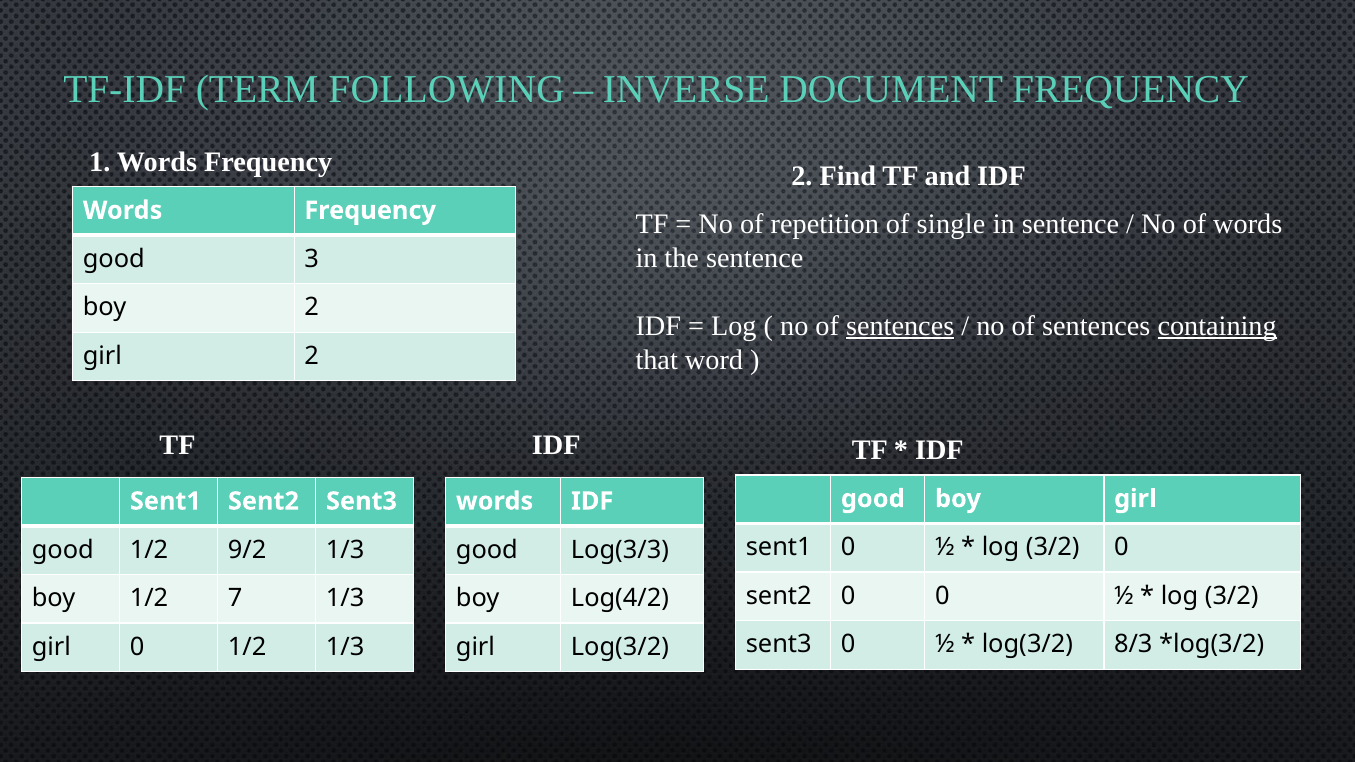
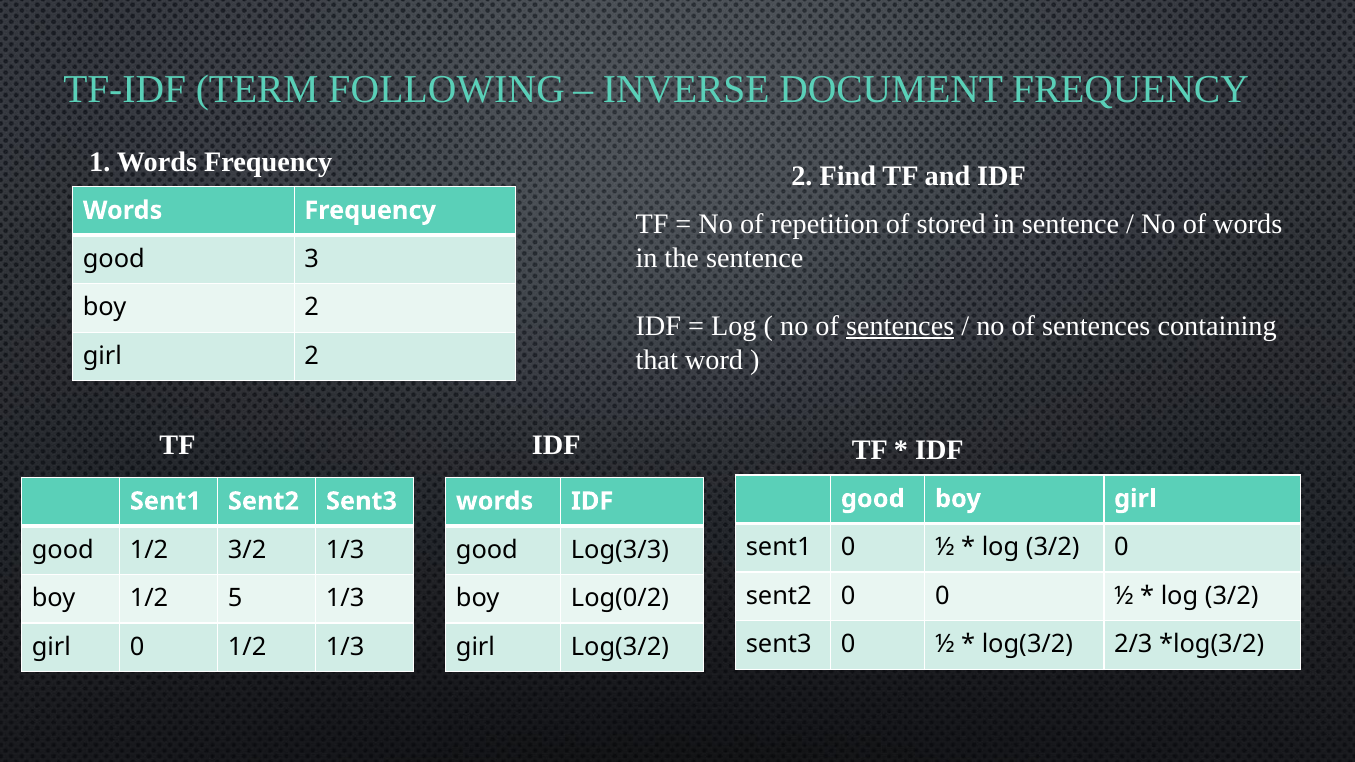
single: single -> stored
containing underline: present -> none
1/2 9/2: 9/2 -> 3/2
7: 7 -> 5
Log(4/2: Log(4/2 -> Log(0/2
8/3: 8/3 -> 2/3
